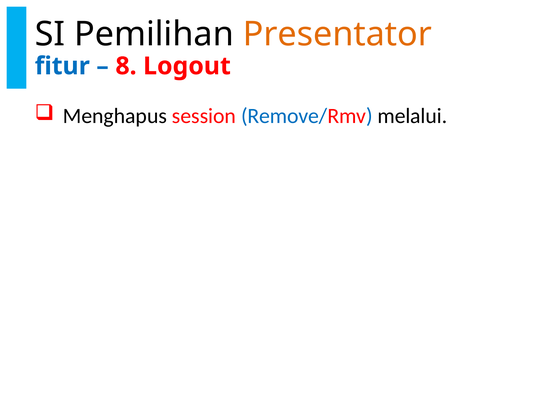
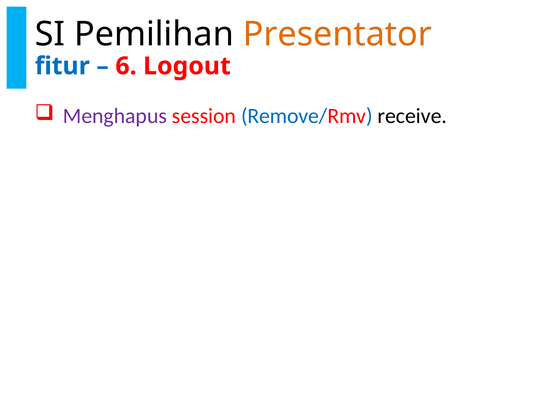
8: 8 -> 6
Menghapus colour: black -> purple
melalui: melalui -> receive
